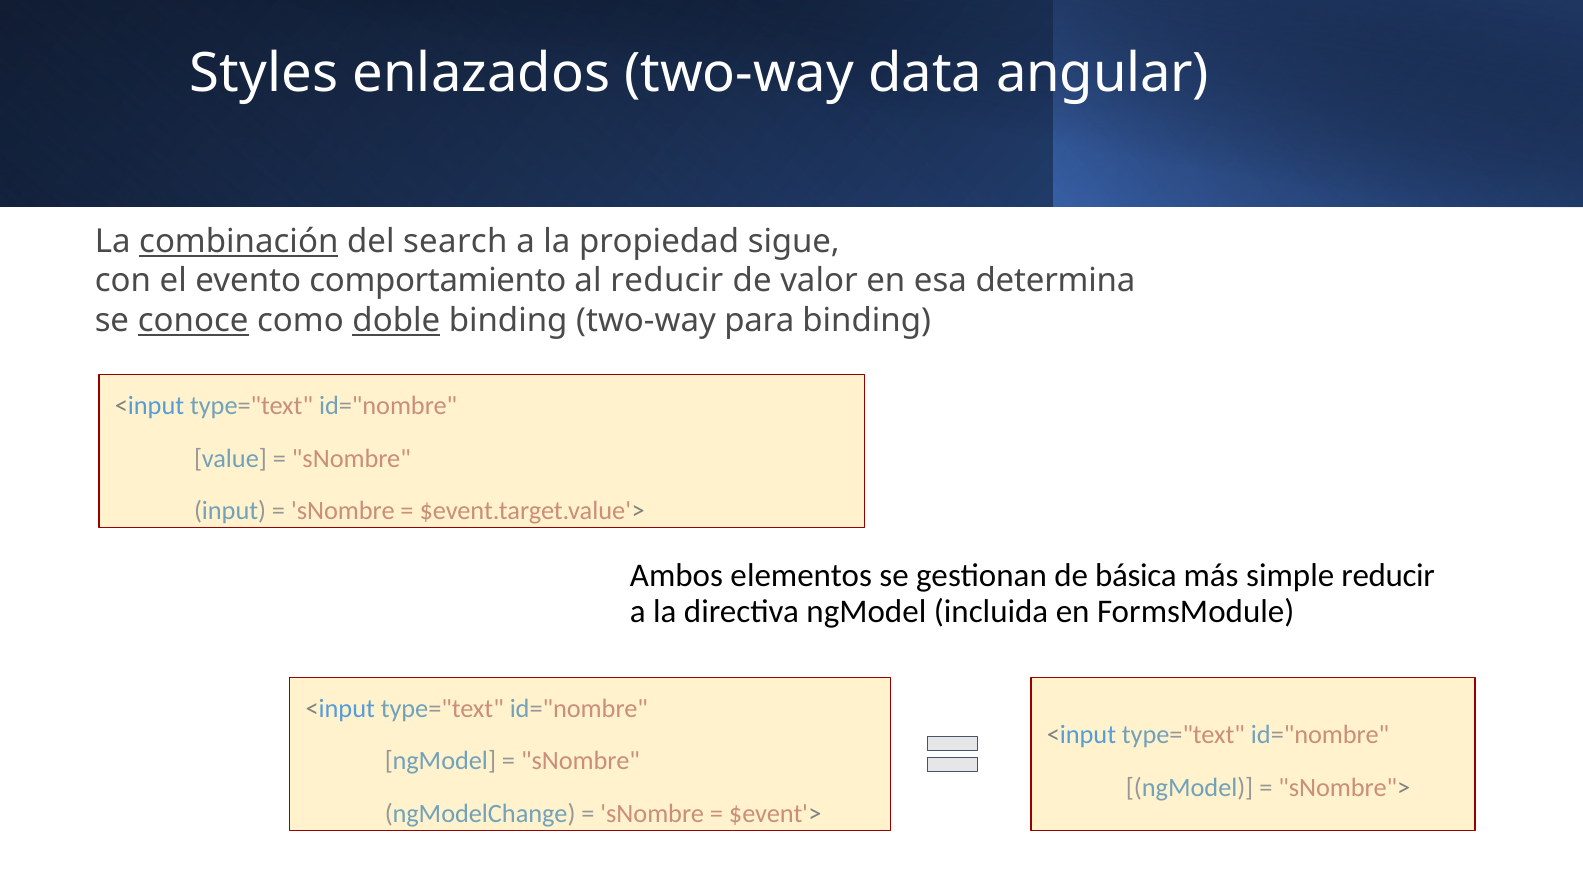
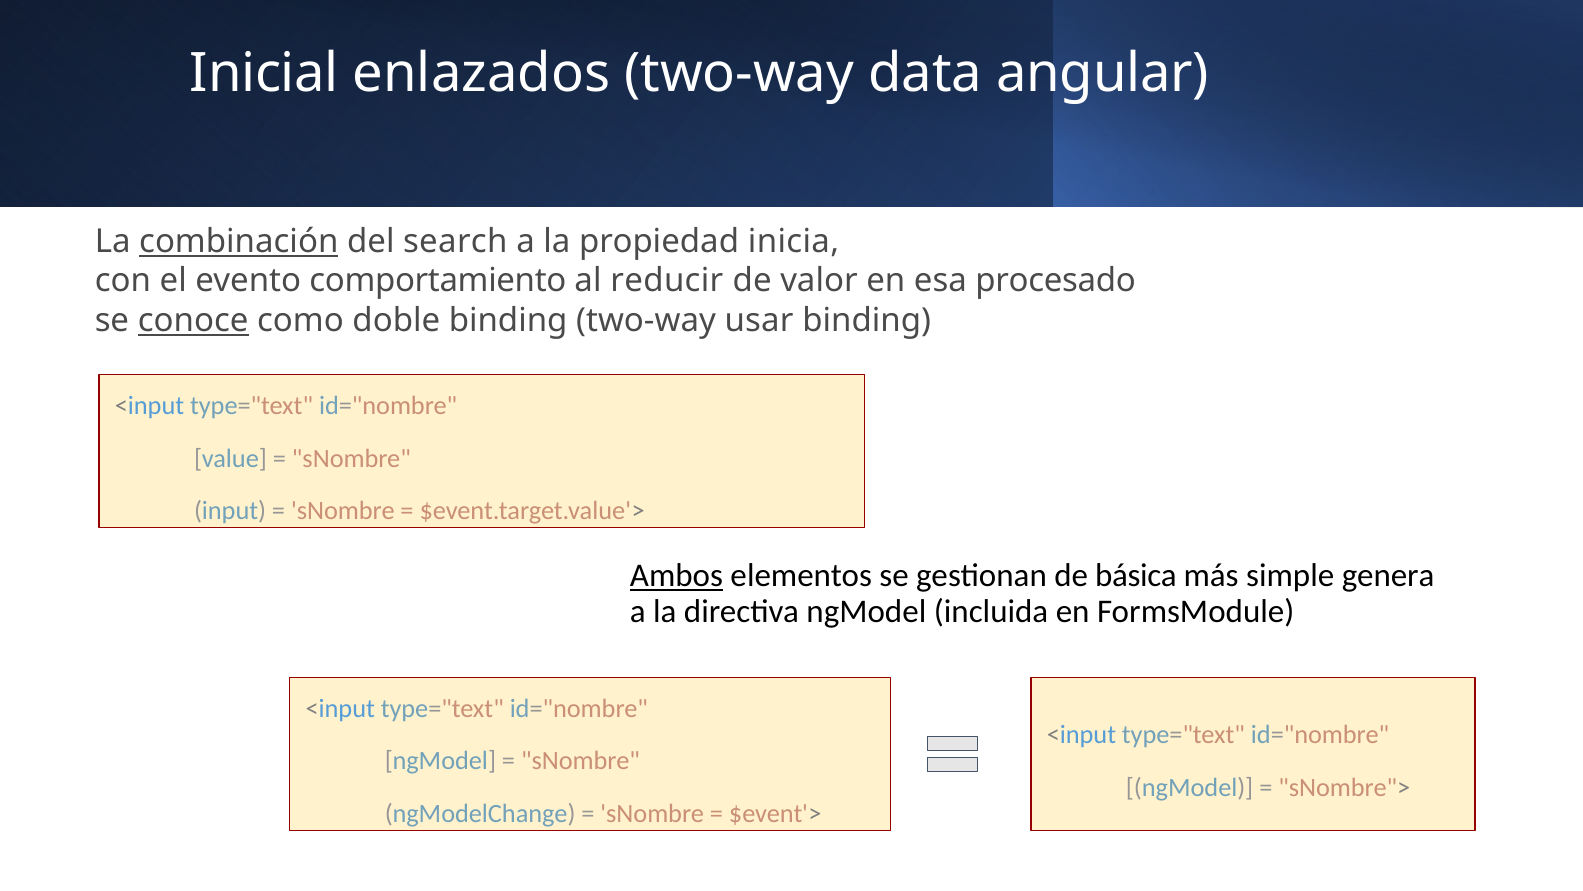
Styles: Styles -> Inicial
sigue: sigue -> inicia
determina: determina -> procesado
doble underline: present -> none
para: para -> usar
Ambos underline: none -> present
simple reducir: reducir -> genera
